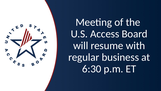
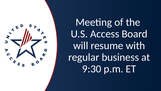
6:30: 6:30 -> 9:30
